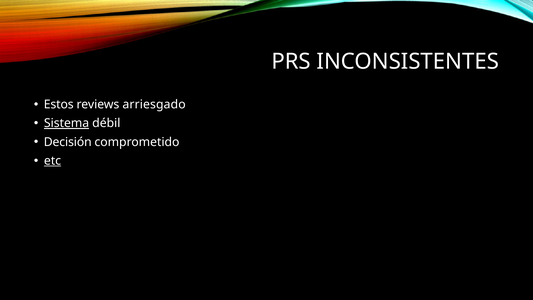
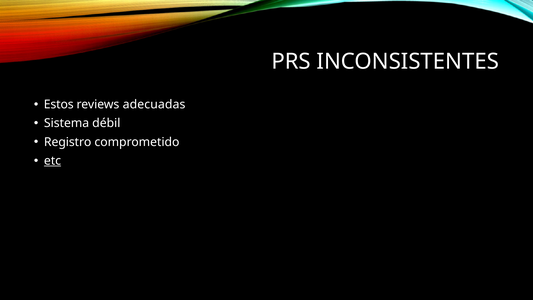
arriesgado: arriesgado -> adecuadas
Sistema underline: present -> none
Decisión: Decisión -> Registro
